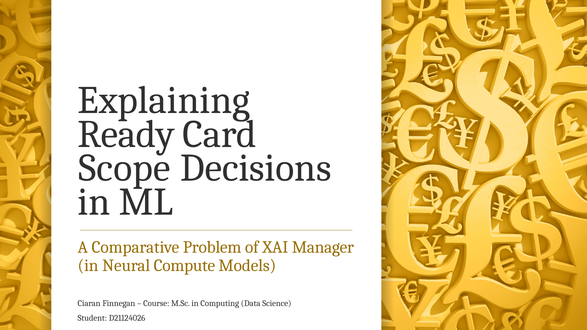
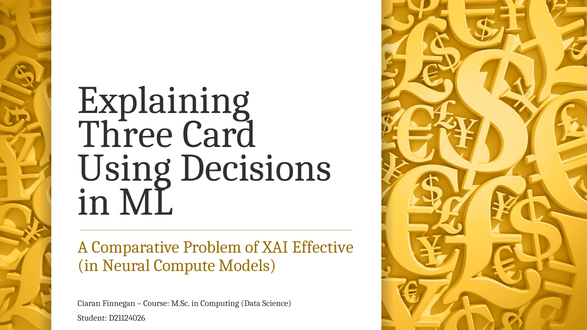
Ready: Ready -> Three
Scope: Scope -> Using
Manager: Manager -> Effective
